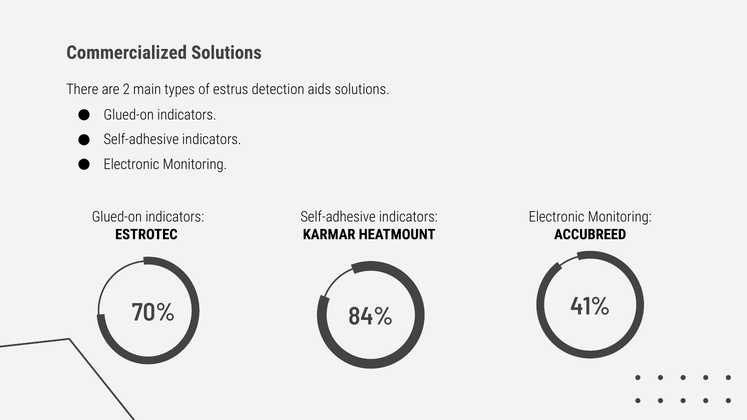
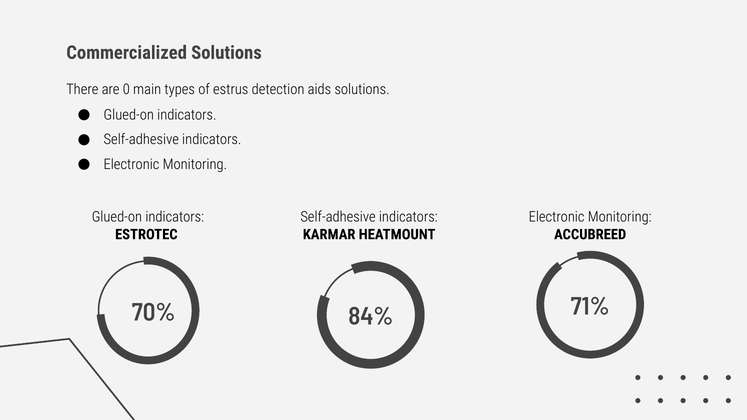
2: 2 -> 0
41%: 41% -> 71%
